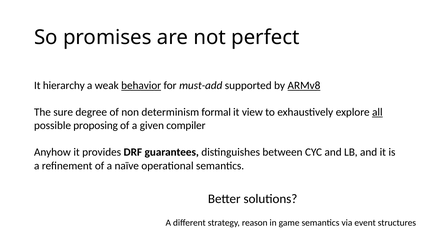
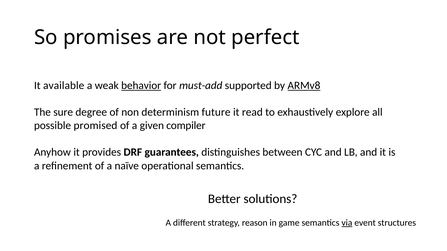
hierarchy: hierarchy -> available
formal: formal -> future
view: view -> read
all underline: present -> none
proposing: proposing -> promised
via underline: none -> present
